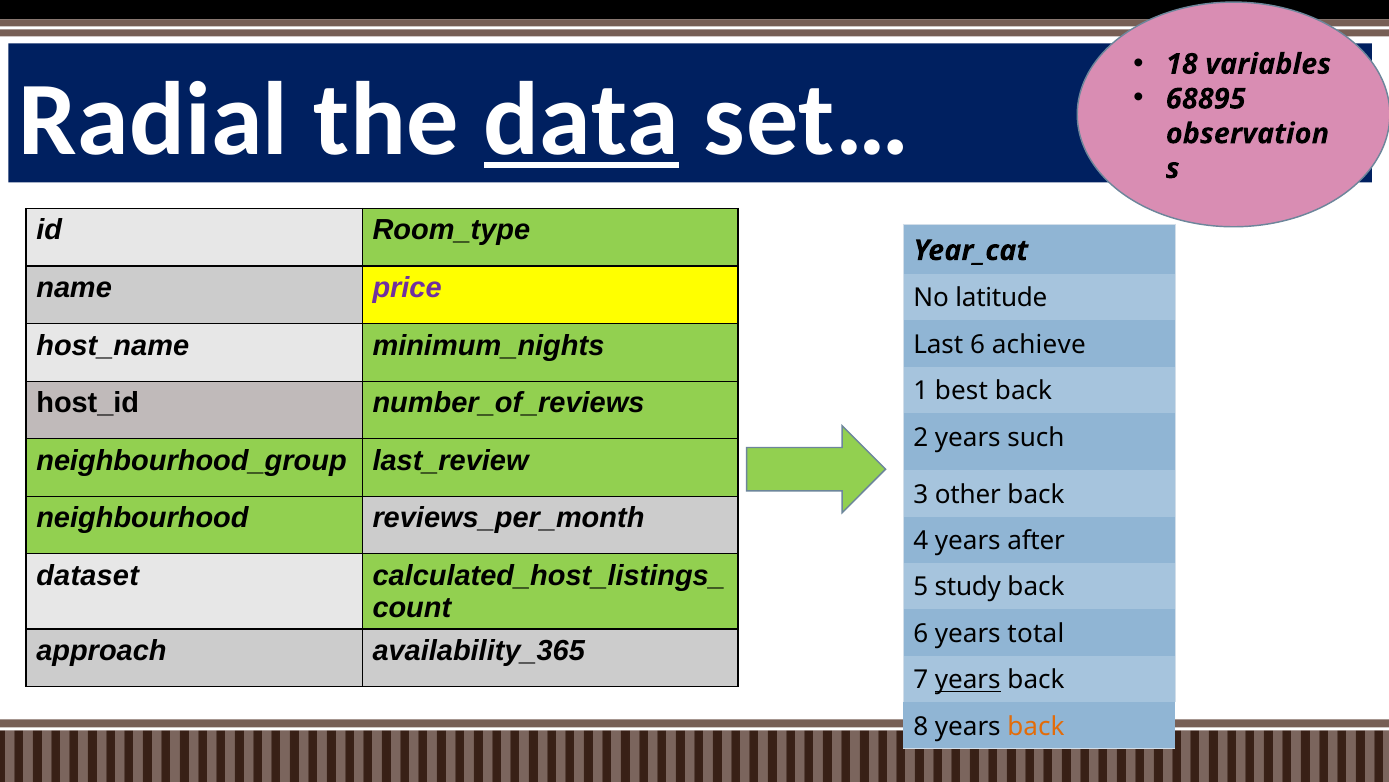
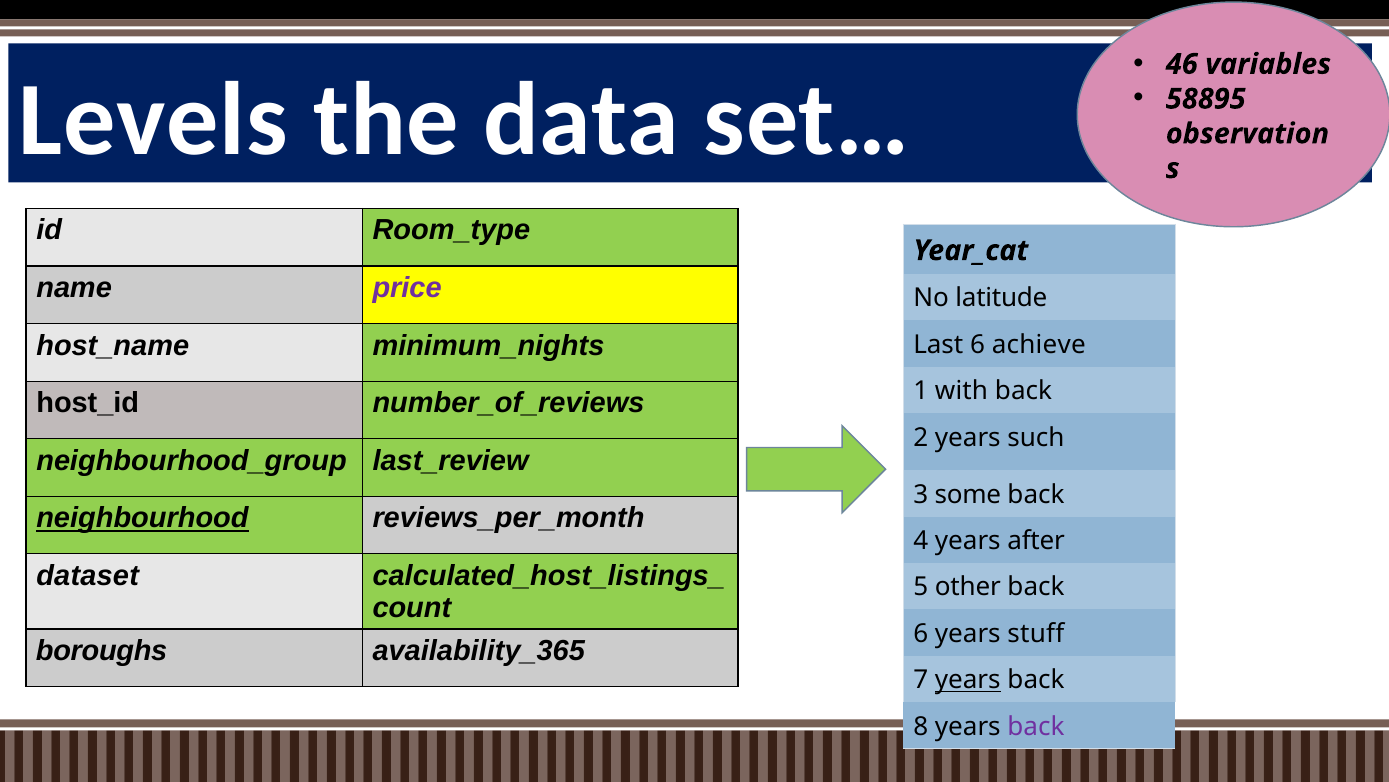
18: 18 -> 46
Radial: Radial -> Levels
data underline: present -> none
68895: 68895 -> 58895
best: best -> with
other: other -> some
neighbourhood underline: none -> present
study: study -> other
total: total -> stuff
approach: approach -> boroughs
back at (1036, 726) colour: orange -> purple
